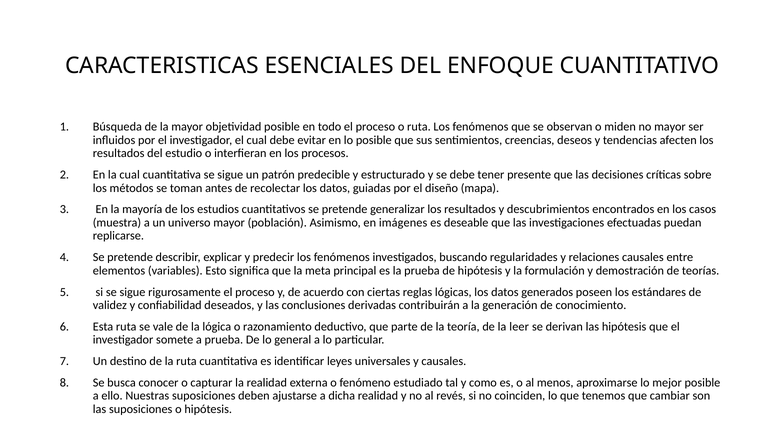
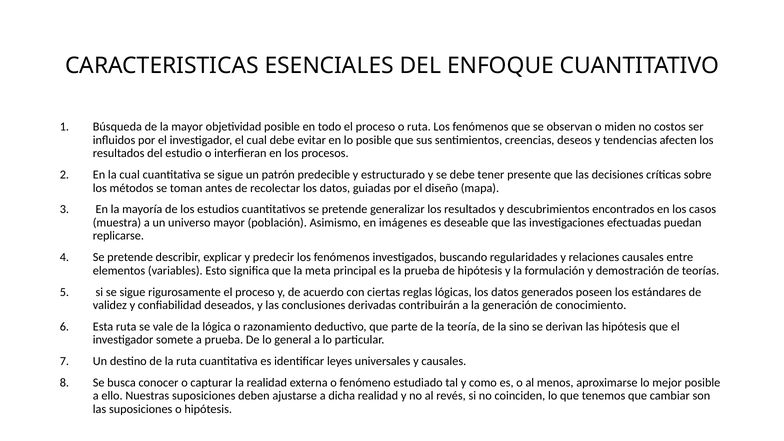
no mayor: mayor -> costos
leer: leer -> sino
